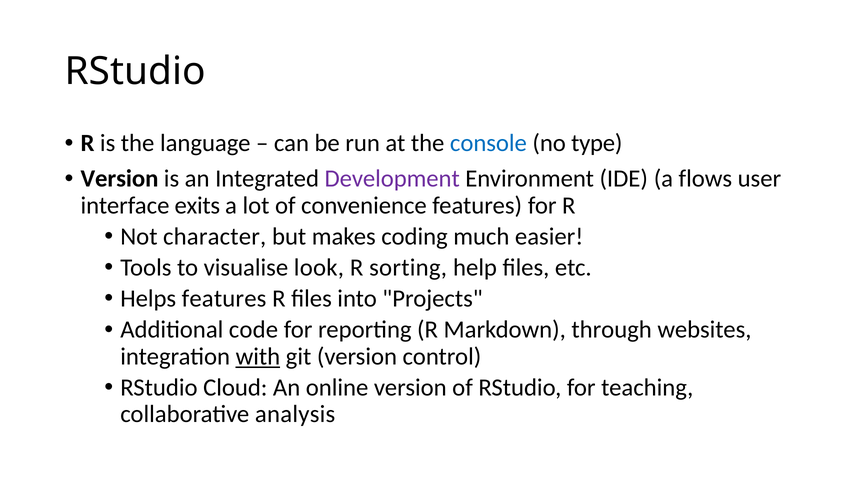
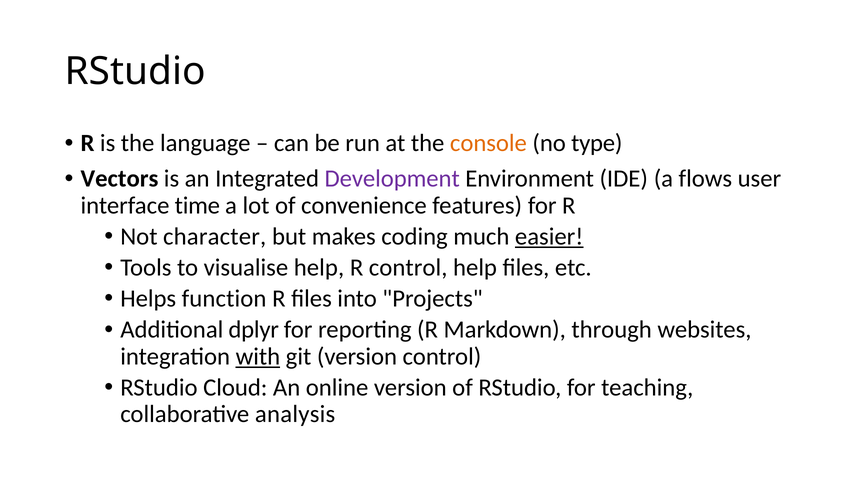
console colour: blue -> orange
Version at (120, 179): Version -> Vectors
exits: exits -> time
easier underline: none -> present
visualise look: look -> help
R sorting: sorting -> control
Helps features: features -> function
code: code -> dplyr
